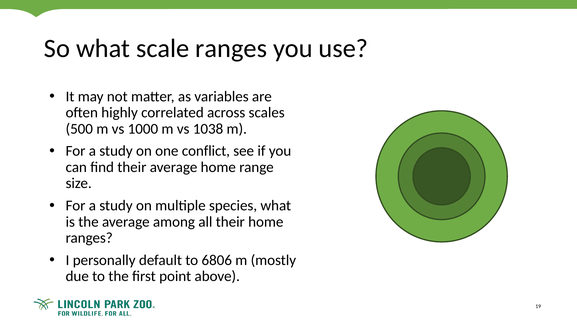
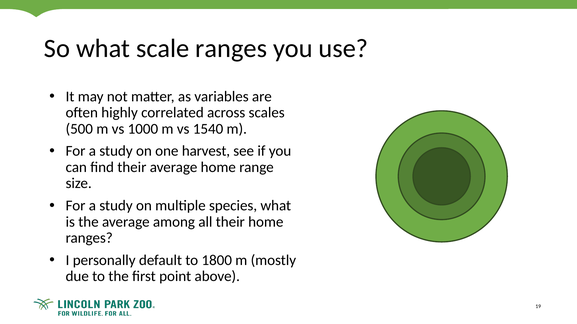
1038: 1038 -> 1540
conflict: conflict -> harvest
6806: 6806 -> 1800
